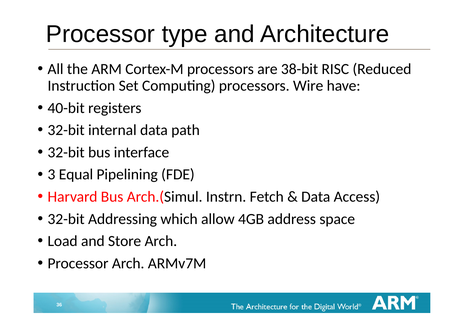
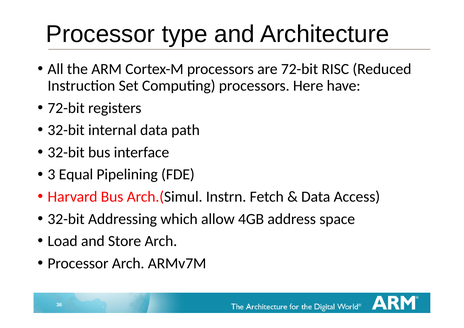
are 38-bit: 38-bit -> 72-bit
Wire: Wire -> Here
40-bit at (66, 108): 40-bit -> 72-bit
